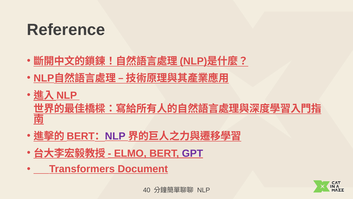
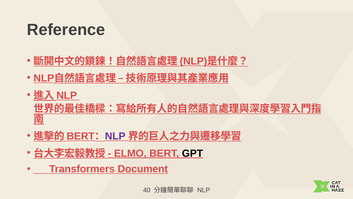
GPT colour: purple -> black
